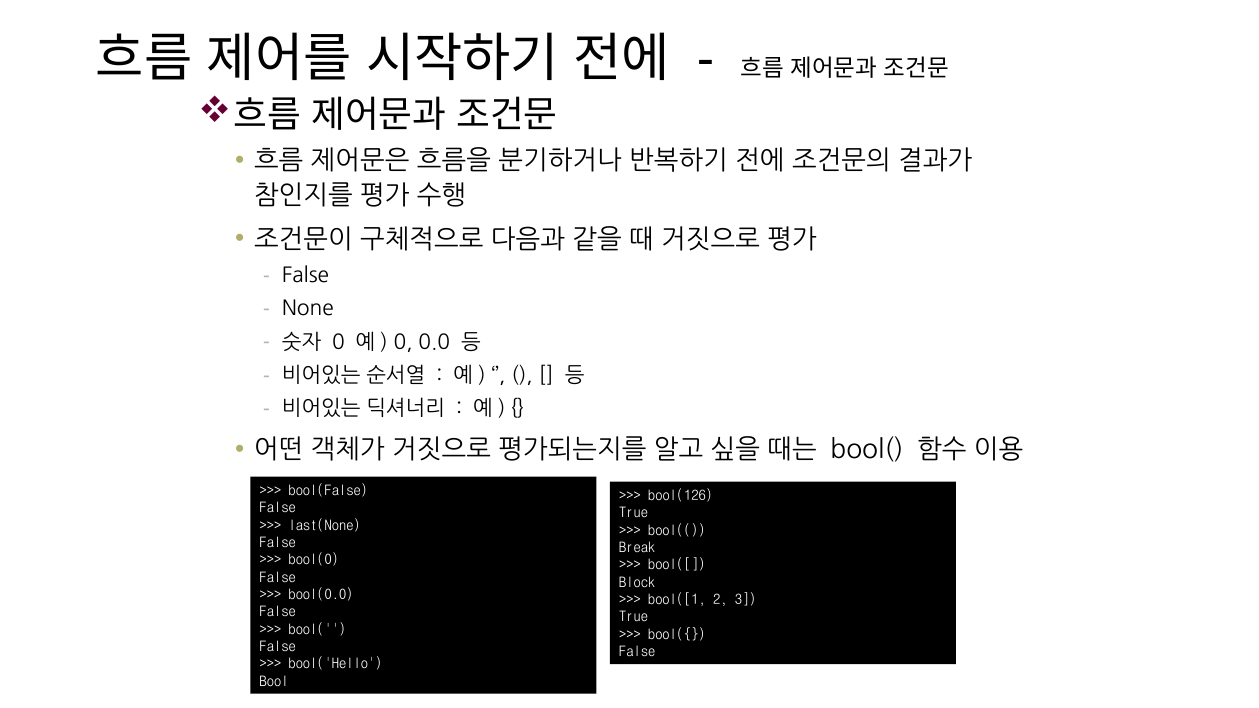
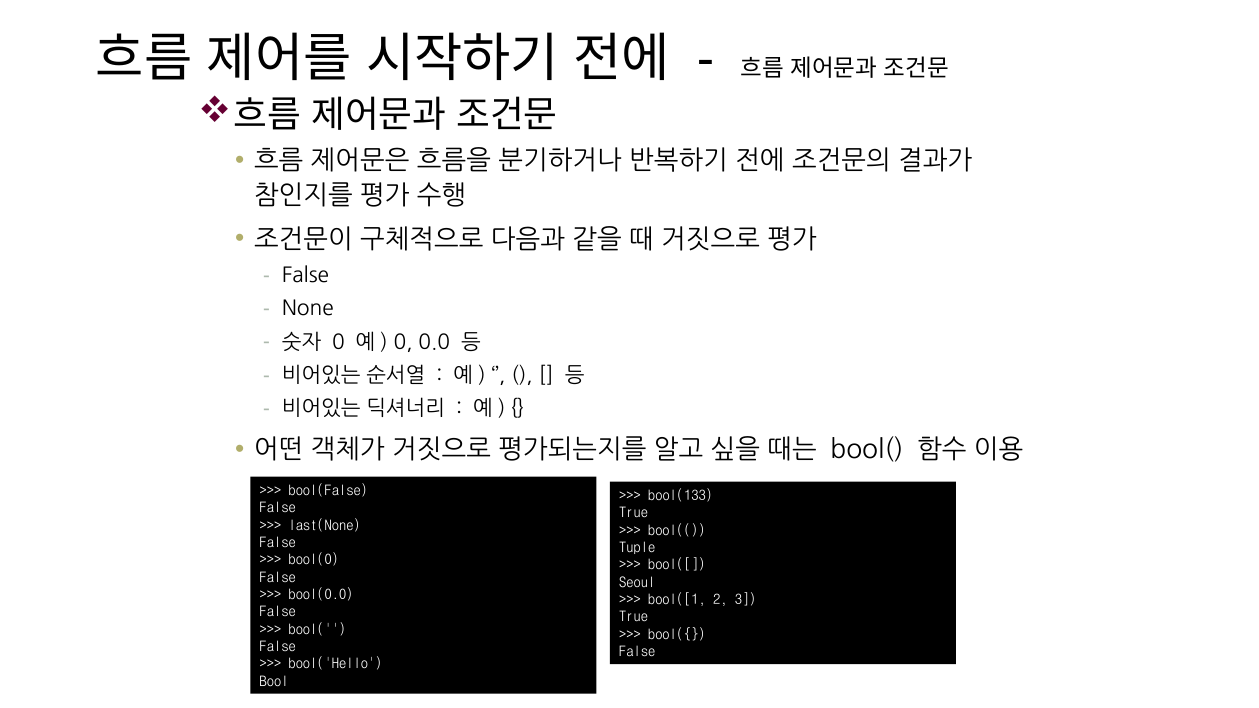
bool(126: bool(126 -> bool(133
Break: Break -> Tuple
Block: Block -> Seoul
